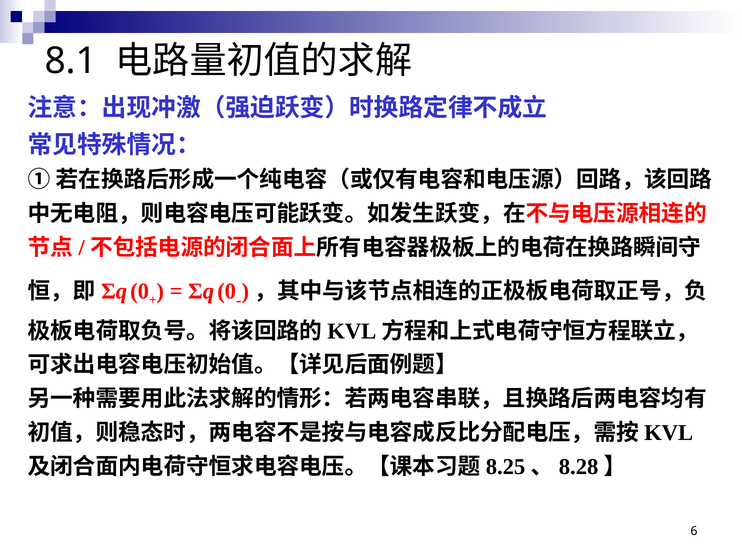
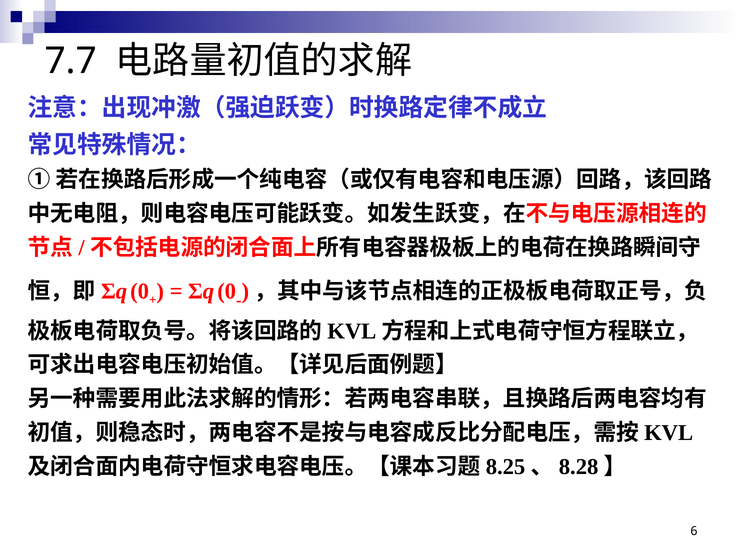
8.1: 8.1 -> 7.7
